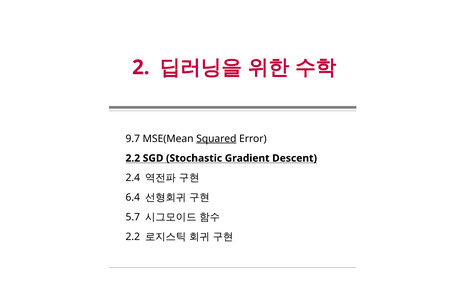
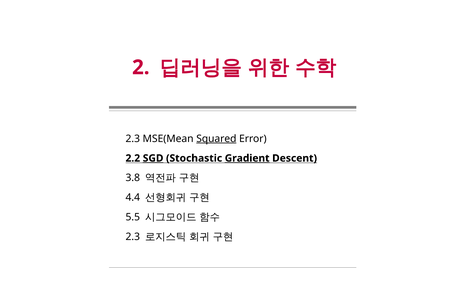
9.7 at (133, 139): 9.7 -> 2.3
SGD underline: none -> present
Gradient underline: none -> present
2.4: 2.4 -> 3.8
6.4: 6.4 -> 4.4
5.7: 5.7 -> 5.5
2.2 at (133, 237): 2.2 -> 2.3
